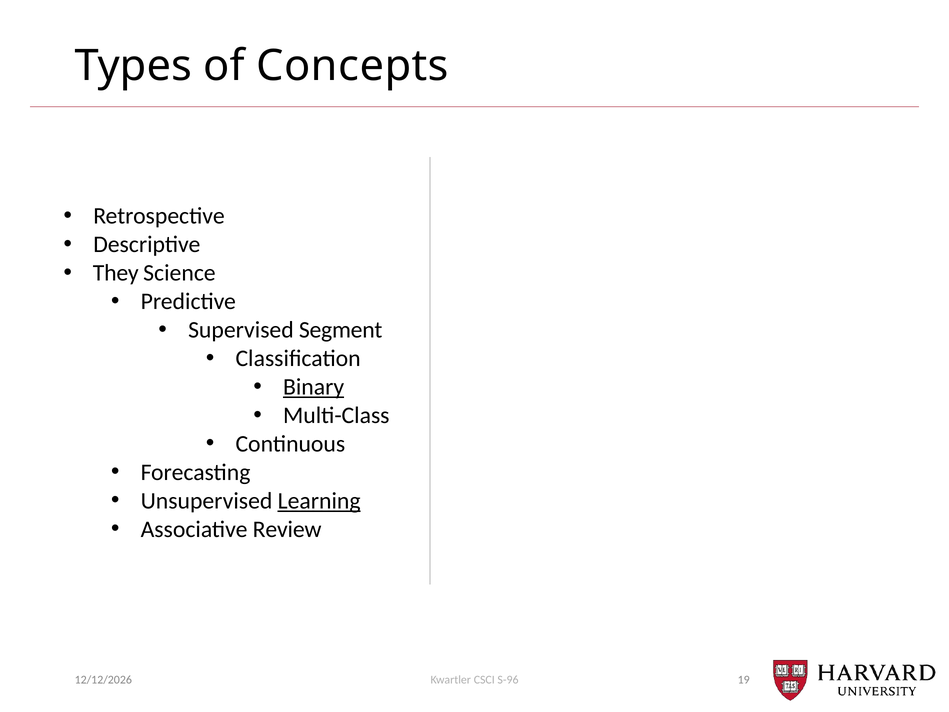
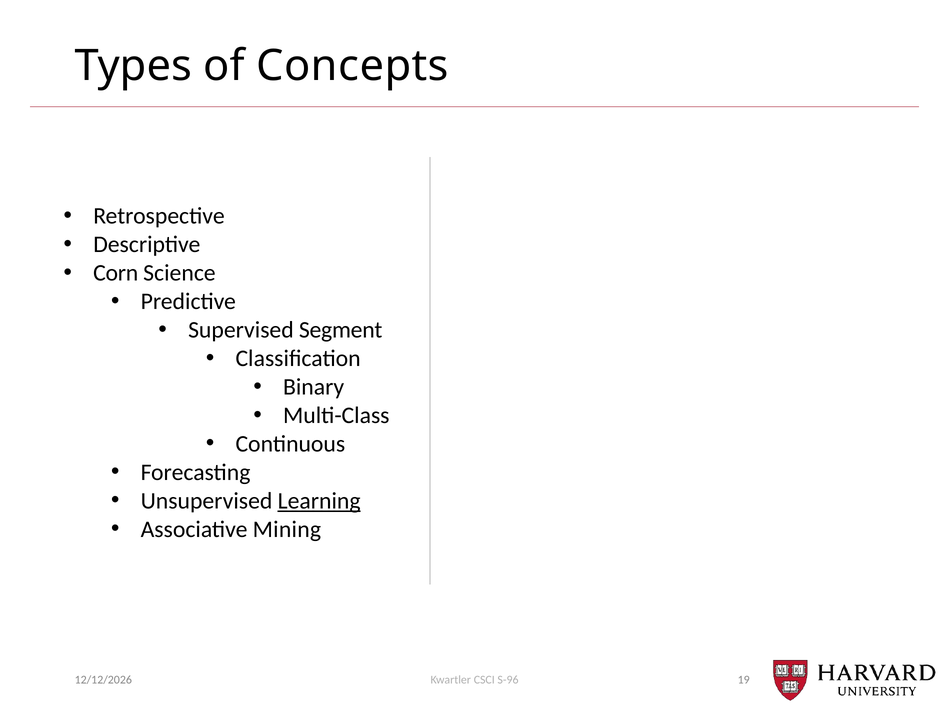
They: They -> Corn
Binary underline: present -> none
Review: Review -> Mining
